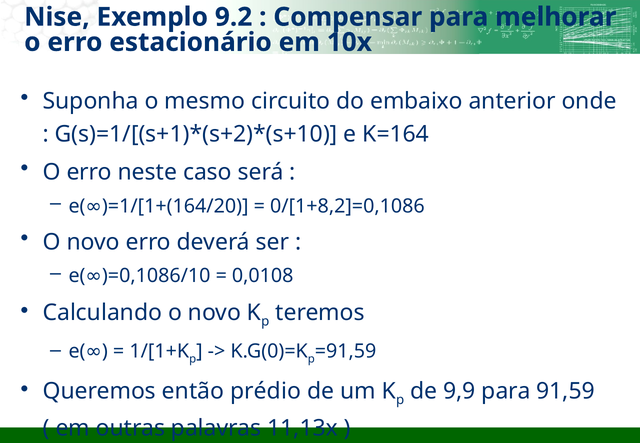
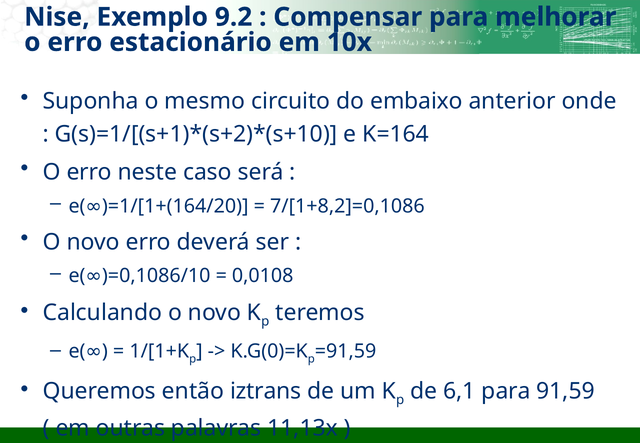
0/[1+8,2]=0,1086: 0/[1+8,2]=0,1086 -> 7/[1+8,2]=0,1086
prédio: prédio -> iztrans
9,9: 9,9 -> 6,1
